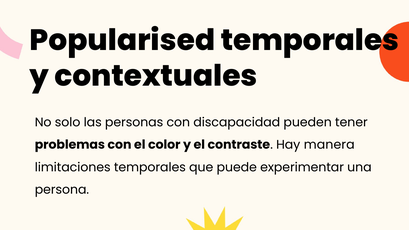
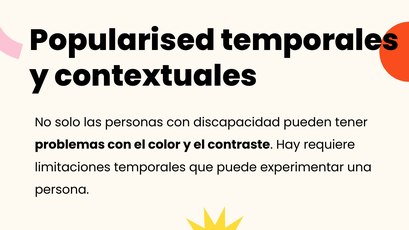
manera: manera -> requiere
